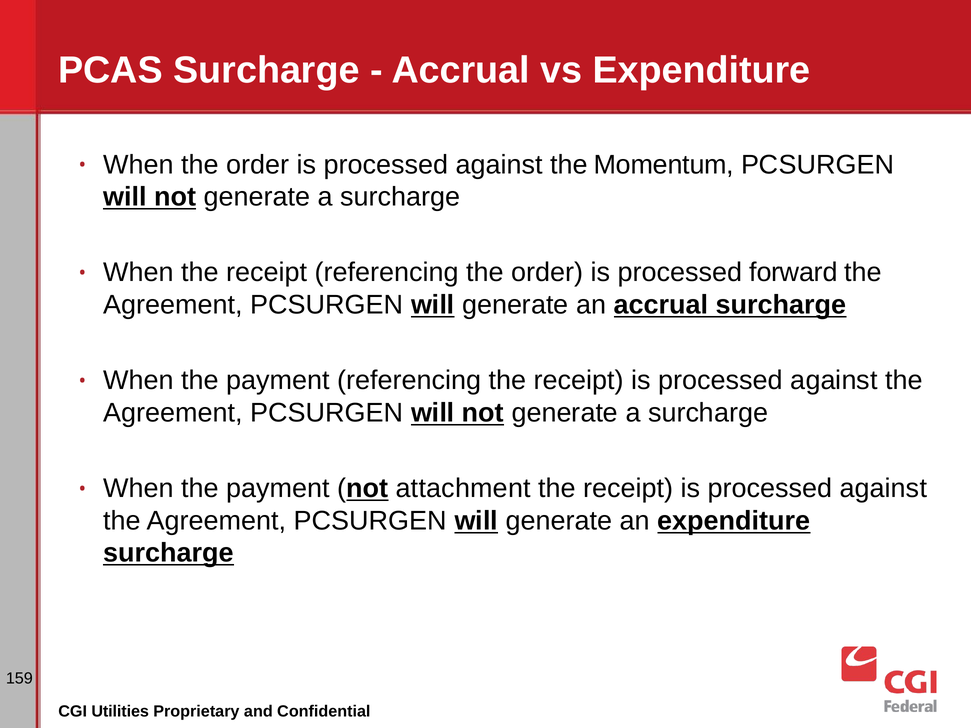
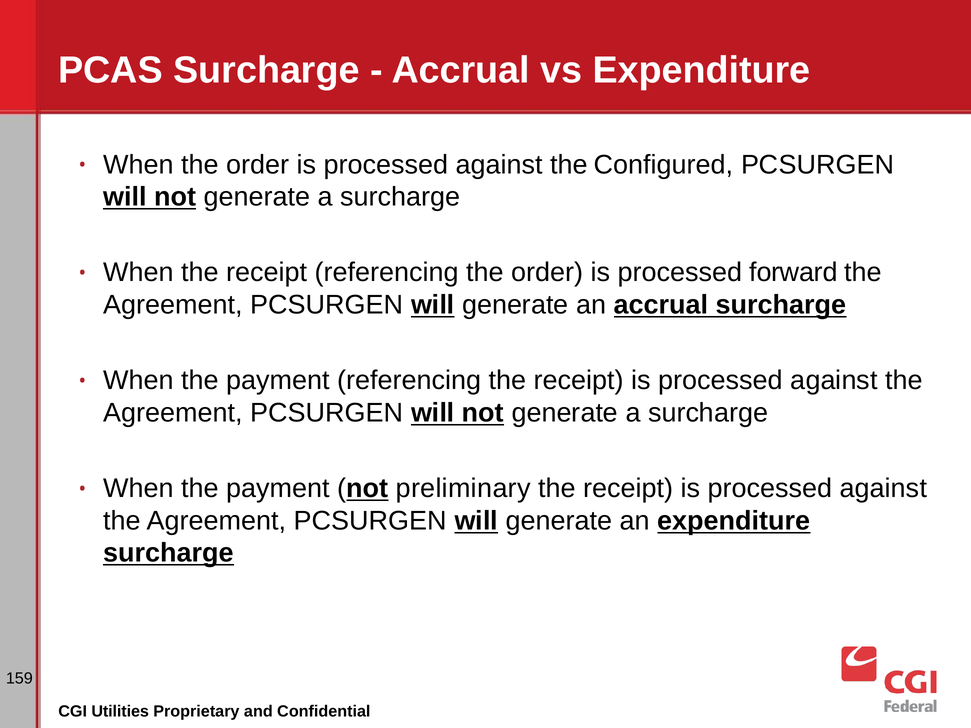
Momentum: Momentum -> Configured
attachment: attachment -> preliminary
